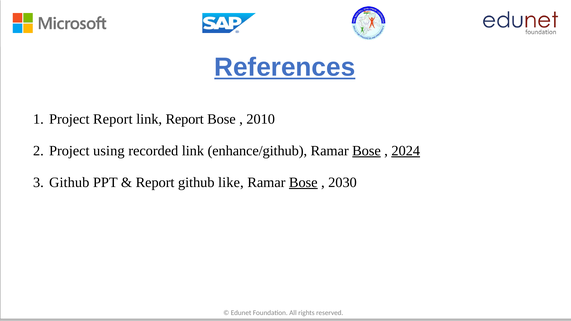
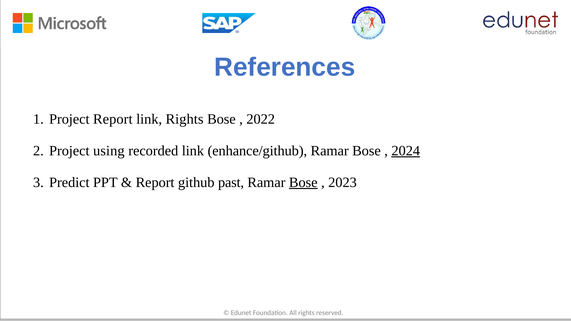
References underline: present -> none
link Report: Report -> Rights
2010: 2010 -> 2022
Bose at (367, 151) underline: present -> none
Github at (69, 182): Github -> Predict
like: like -> past
2030: 2030 -> 2023
